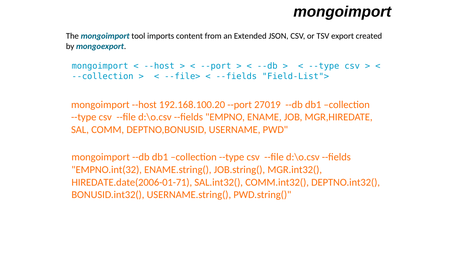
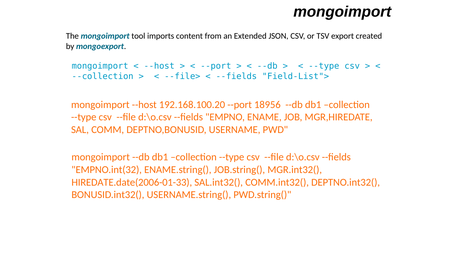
27019: 27019 -> 18956
HIREDATE.date(2006-01-71: HIREDATE.date(2006-01-71 -> HIREDATE.date(2006-01-33
